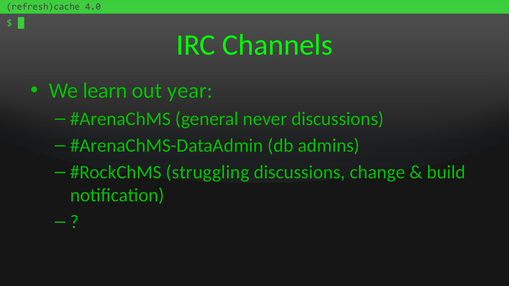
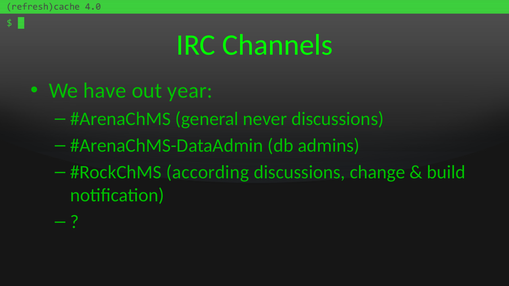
learn: learn -> have
struggling: struggling -> according
